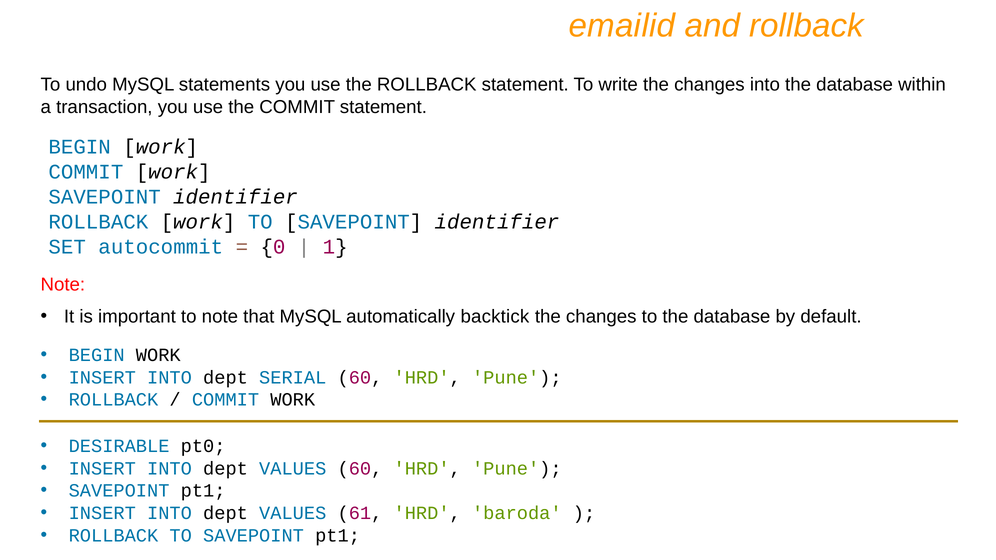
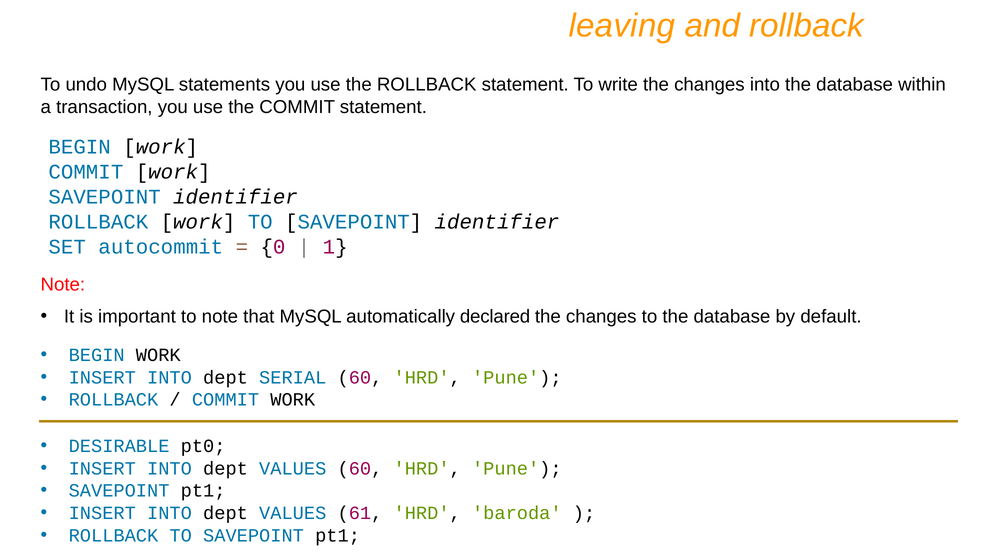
emailid: emailid -> leaving
backtick: backtick -> declared
